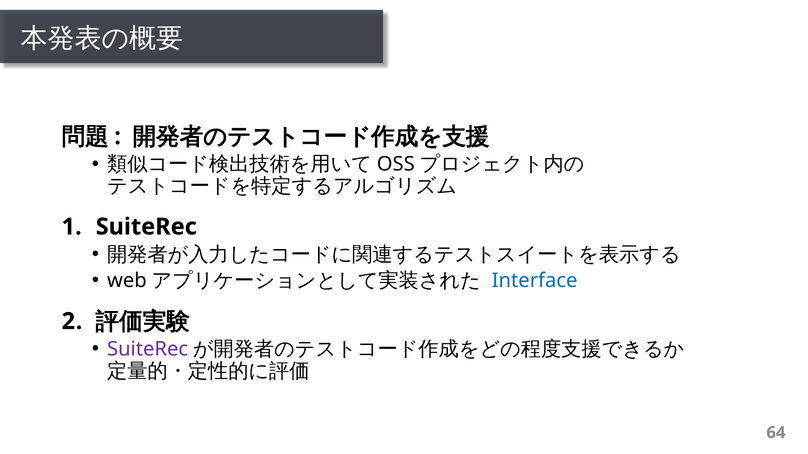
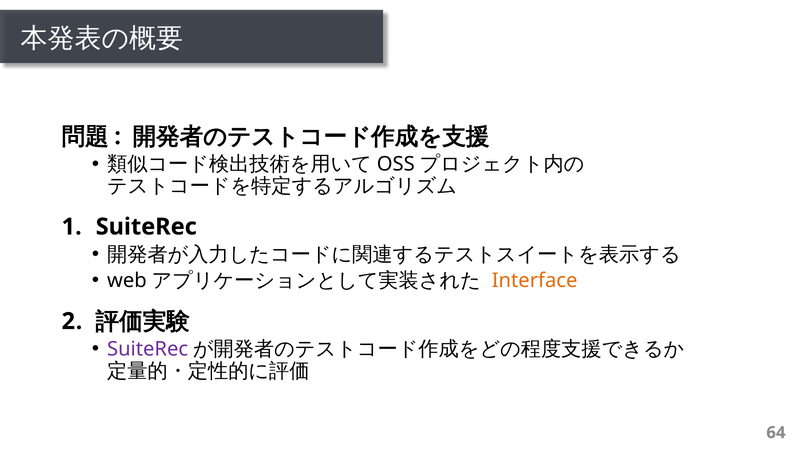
Interface colour: blue -> orange
